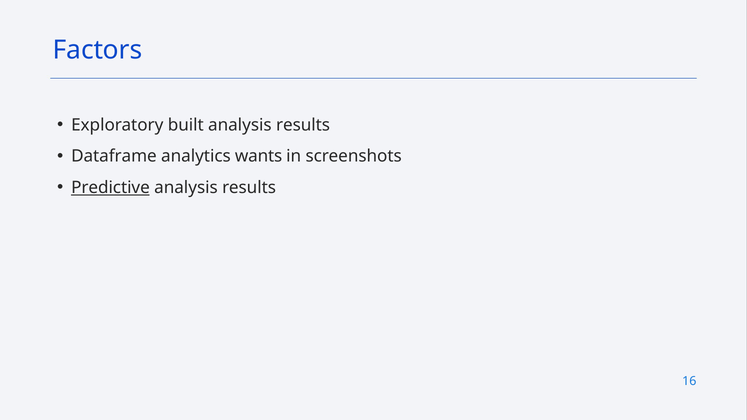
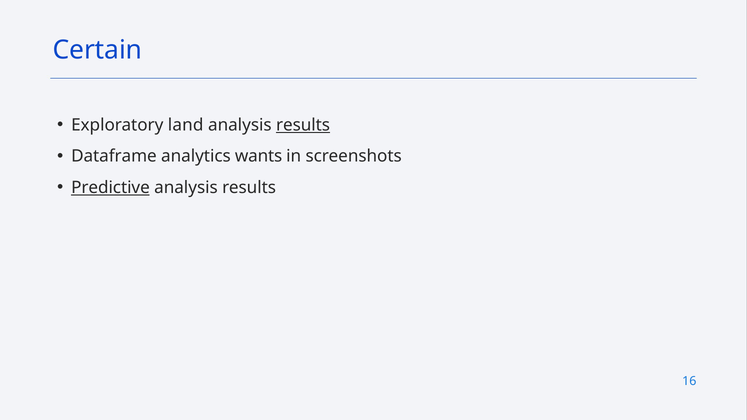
Factors: Factors -> Certain
built: built -> land
results at (303, 125) underline: none -> present
